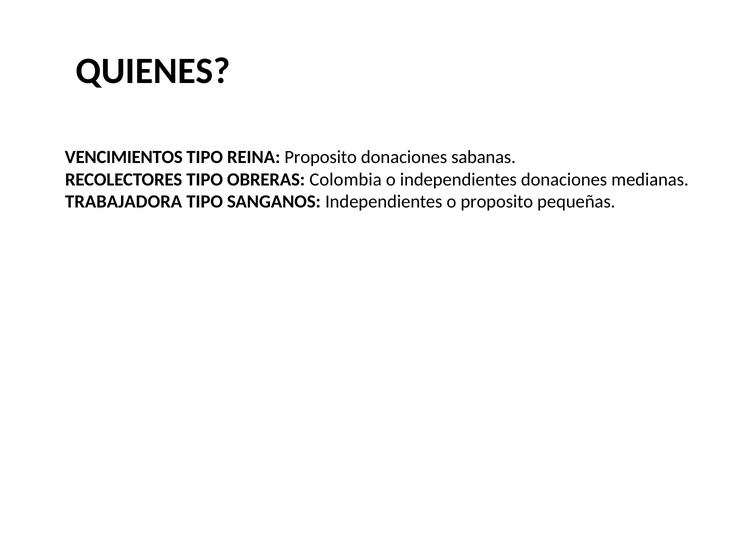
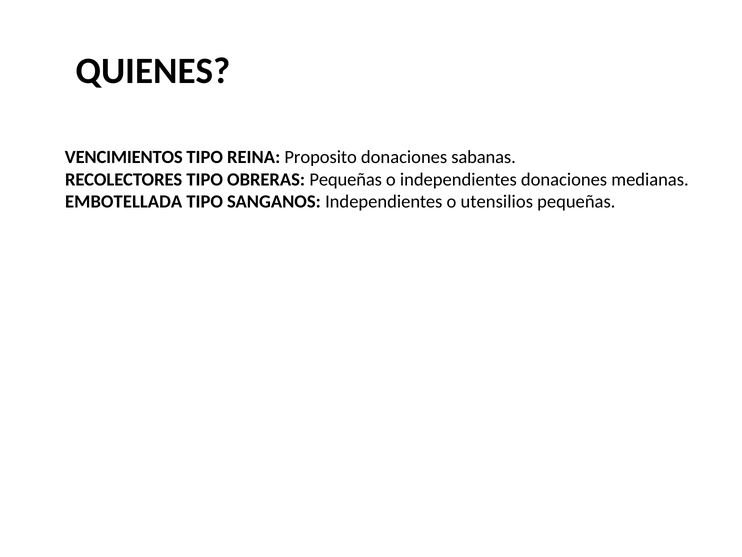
OBRERAS Colombia: Colombia -> Pequeñas
TRABAJADORA: TRABAJADORA -> EMBOTELLADA
o proposito: proposito -> utensilios
